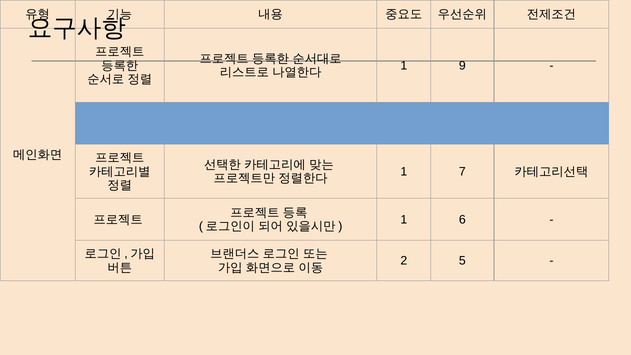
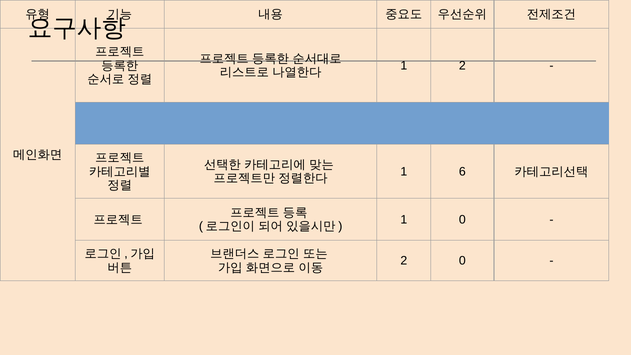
1 9: 9 -> 2
7: 7 -> 6
1 6: 6 -> 0
2 5: 5 -> 0
